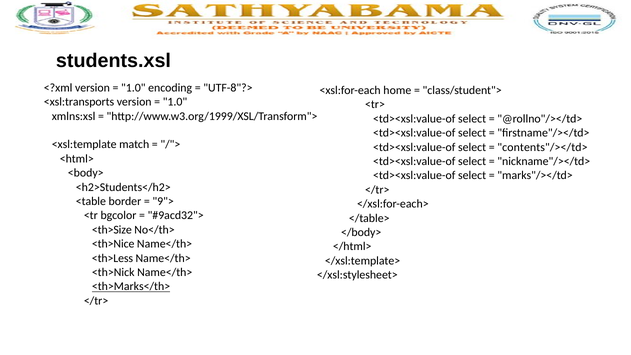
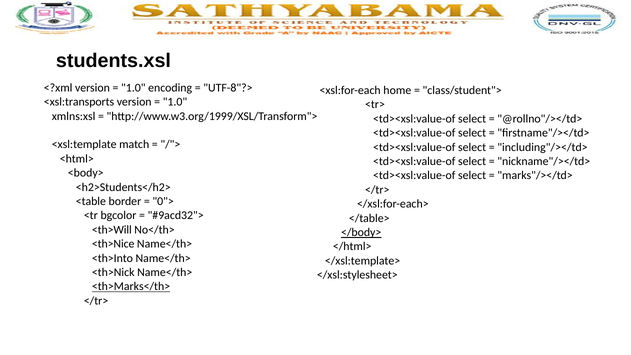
contents"/></td>: contents"/></td> -> including"/></td>
9">: 9"> -> 0">
<th>Size: <th>Size -> <th>Will
</body> underline: none -> present
<th>Less: <th>Less -> <th>Into
